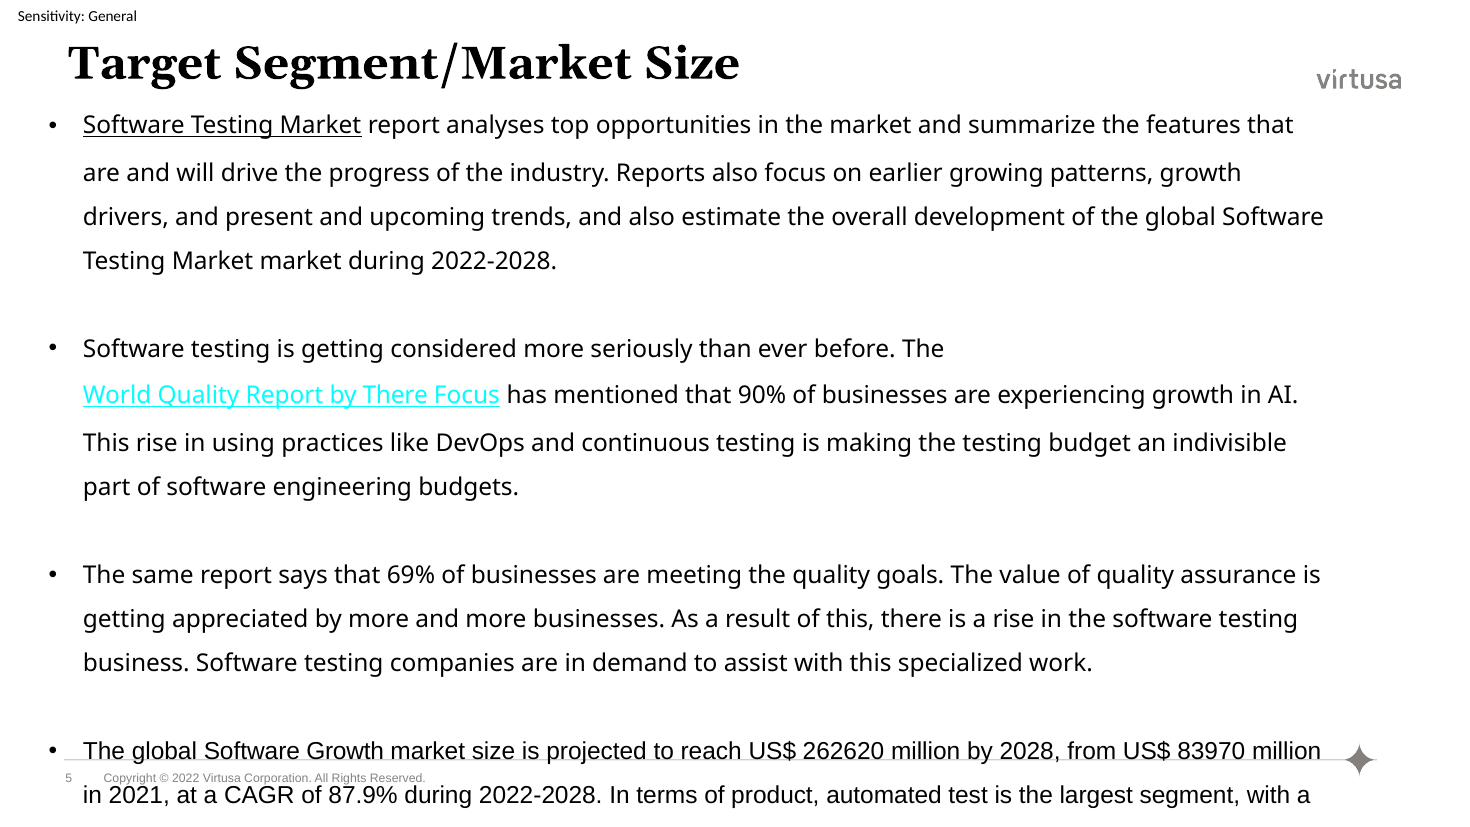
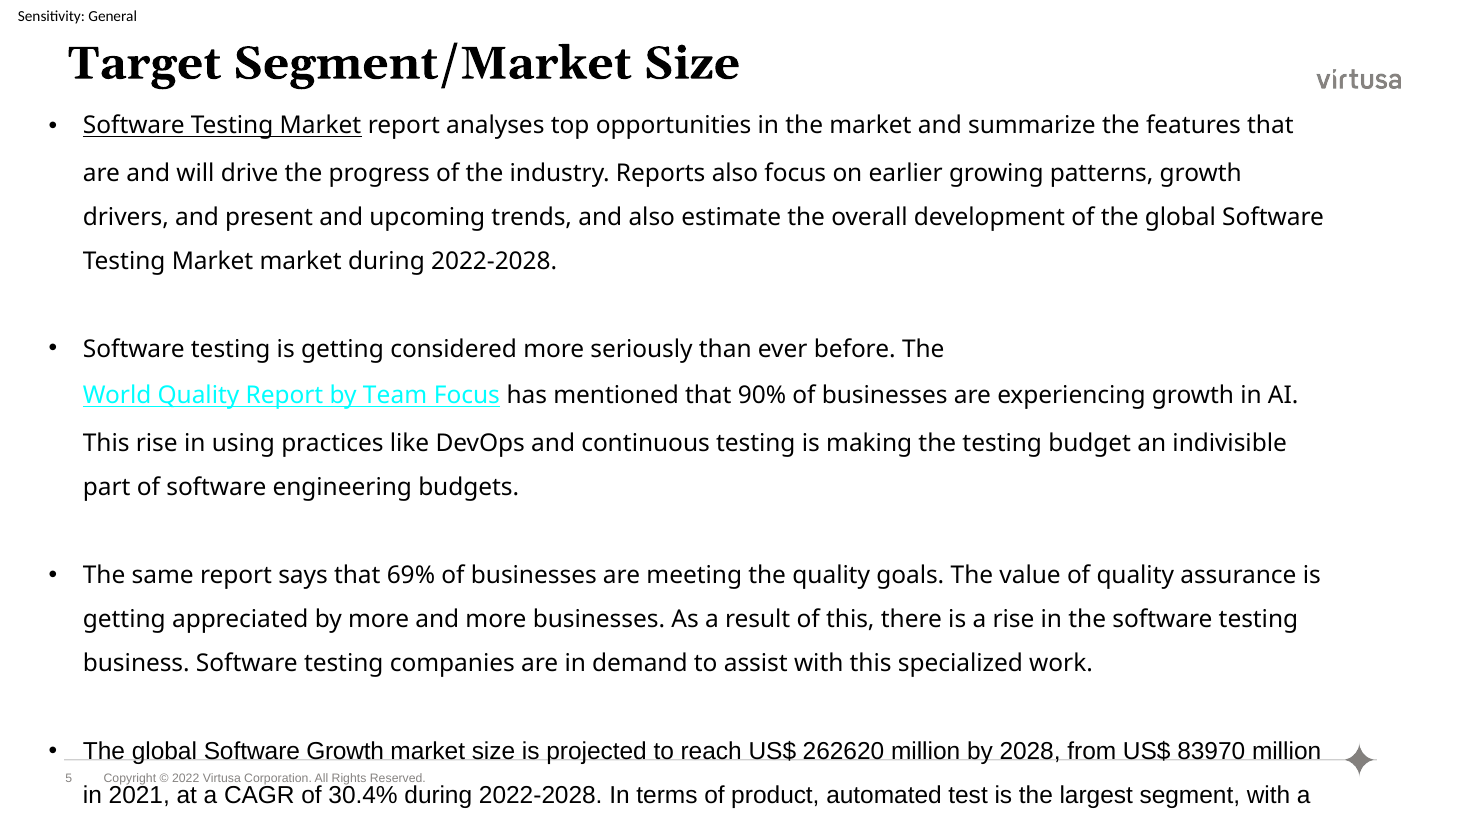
by There: There -> Team
87.9%: 87.9% -> 30.4%
